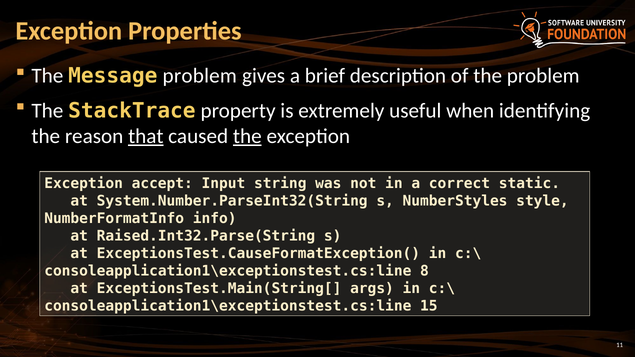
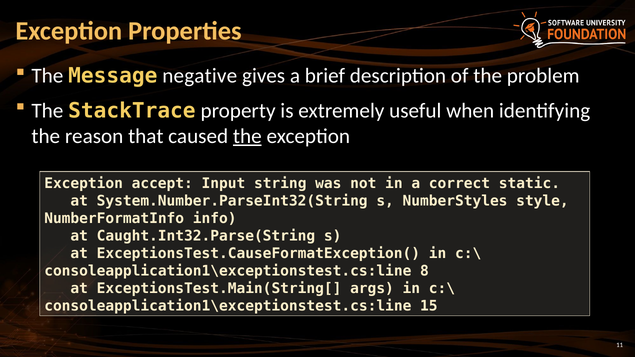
Message problem: problem -> negative
that underline: present -> none
Raised.Int32.Parse(String: Raised.Int32.Parse(String -> Caught.Int32.Parse(String
